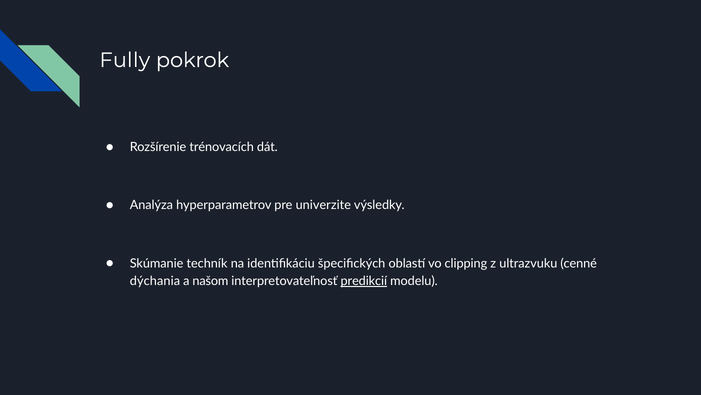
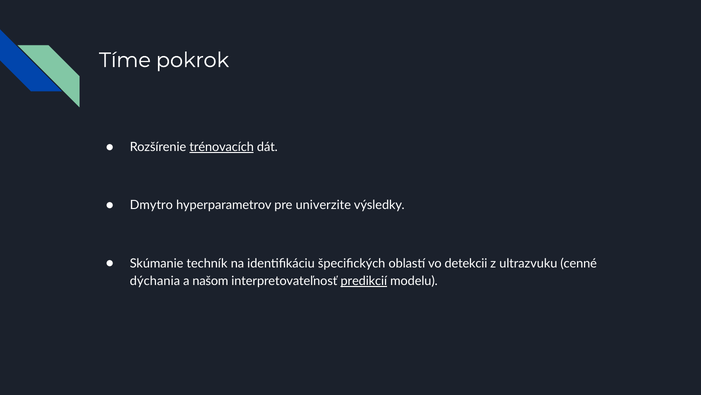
Fully: Fully -> Tíme
trénovacích underline: none -> present
Analýza: Analýza -> Dmytro
clipping: clipping -> detekcii
